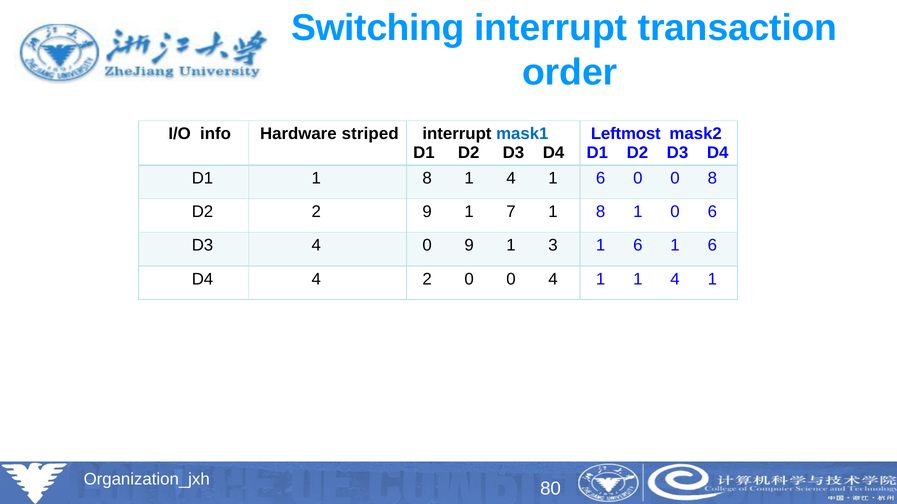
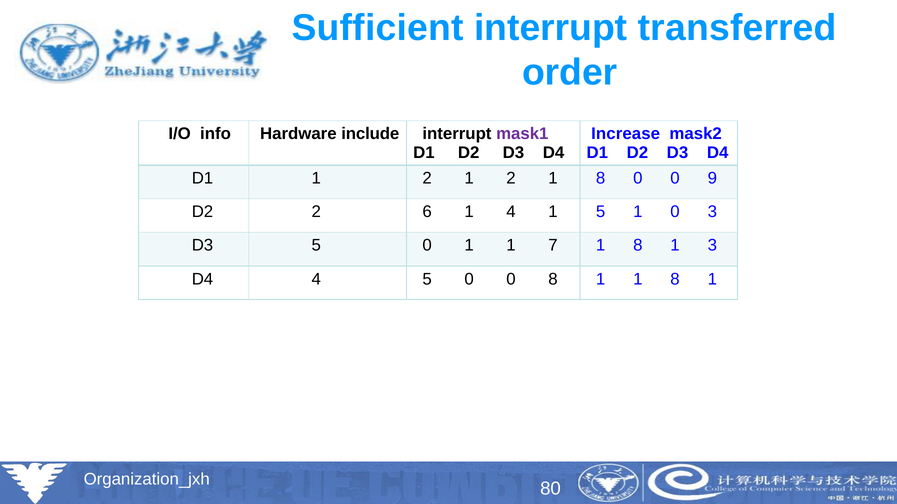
Switching: Switching -> Sufficient
transaction: transaction -> transferred
striped: striped -> include
mask1 colour: blue -> purple
Leftmost: Leftmost -> Increase
D1 1 8: 8 -> 2
4 at (511, 178): 4 -> 2
6 at (601, 178): 6 -> 8
0 8: 8 -> 9
2 9: 9 -> 6
1 7: 7 -> 4
8 at (601, 212): 8 -> 5
0 6: 6 -> 3
D3 4: 4 -> 5
0 9: 9 -> 1
3: 3 -> 7
6 at (638, 246): 6 -> 8
6 at (712, 246): 6 -> 3
4 2: 2 -> 5
0 4: 4 -> 8
1 1 4: 4 -> 8
